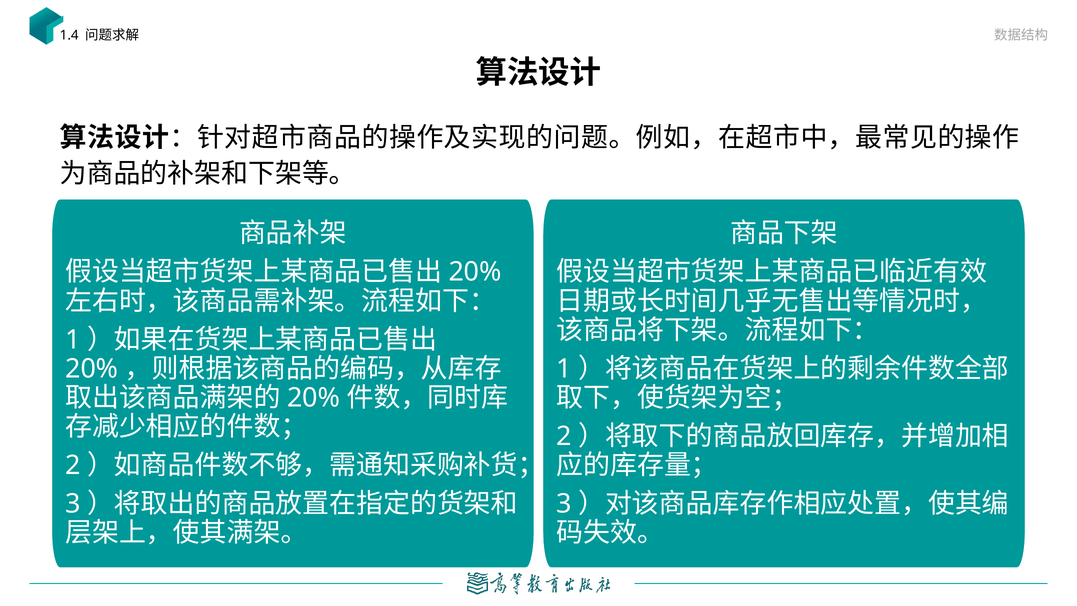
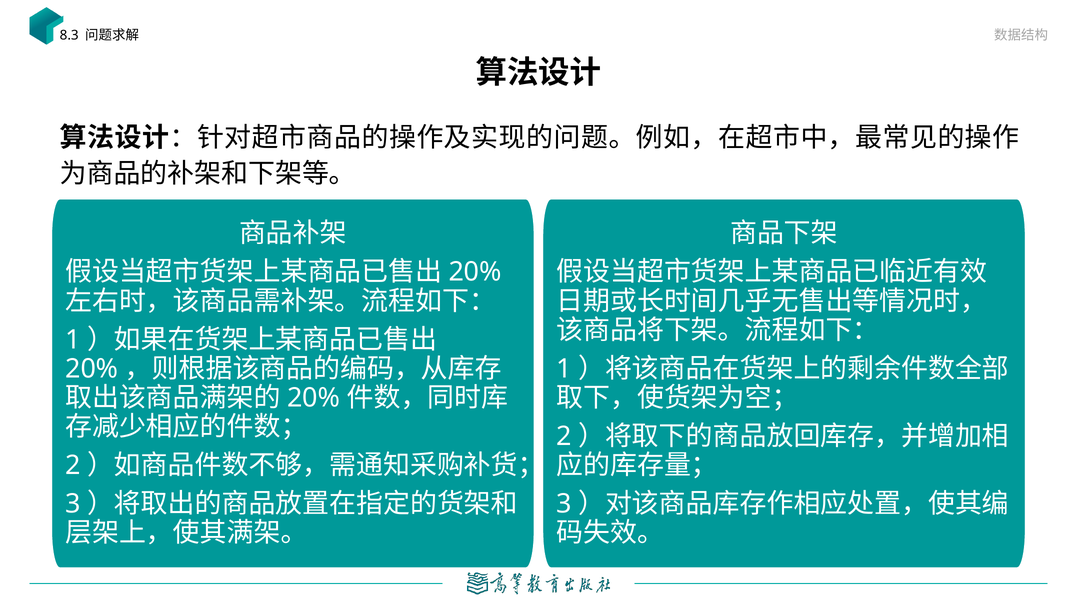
1.4: 1.4 -> 8.3
